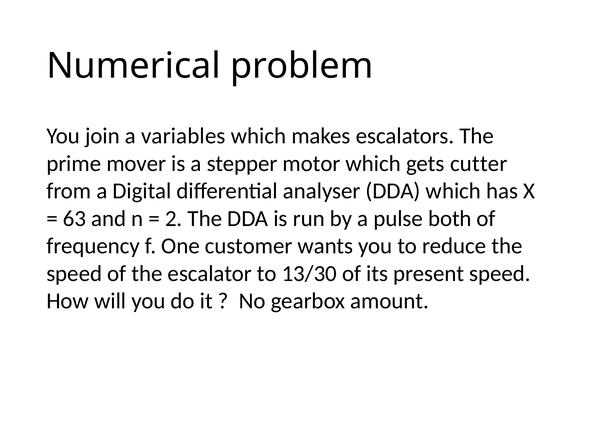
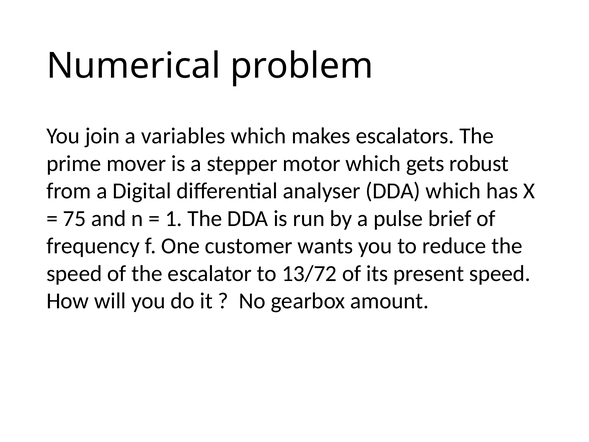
cutter: cutter -> robust
63: 63 -> 75
2: 2 -> 1
both: both -> brief
13/30: 13/30 -> 13/72
